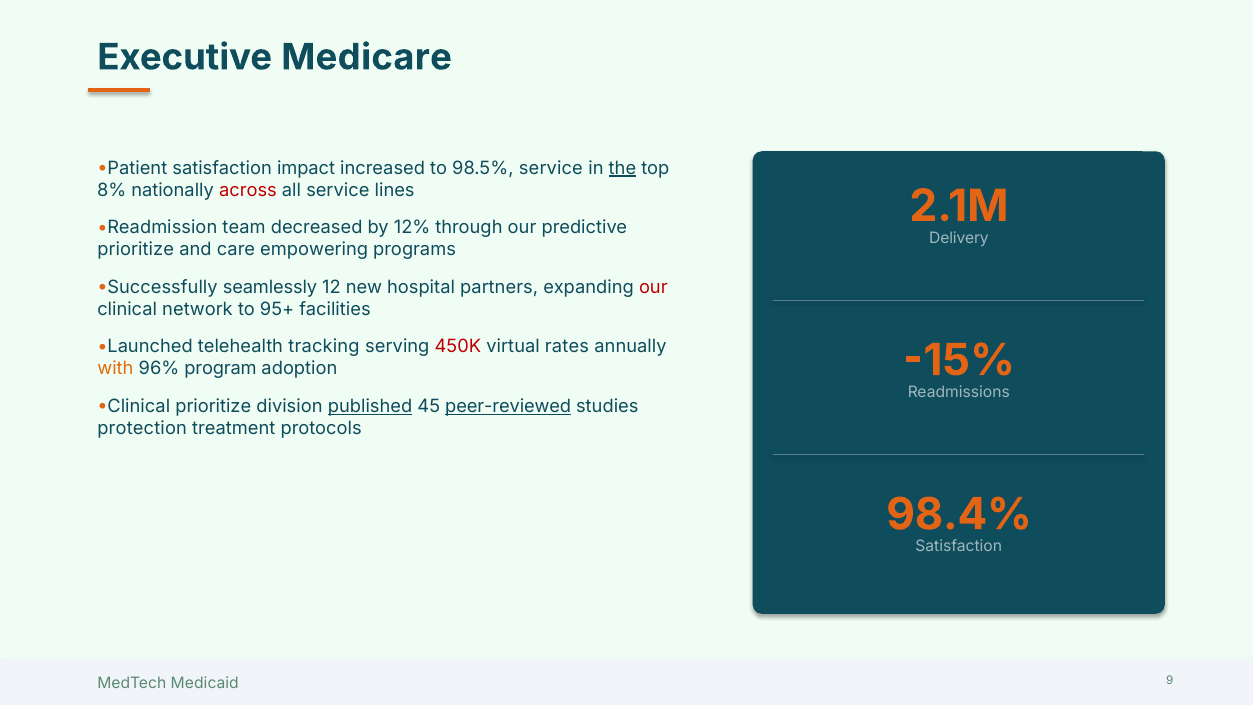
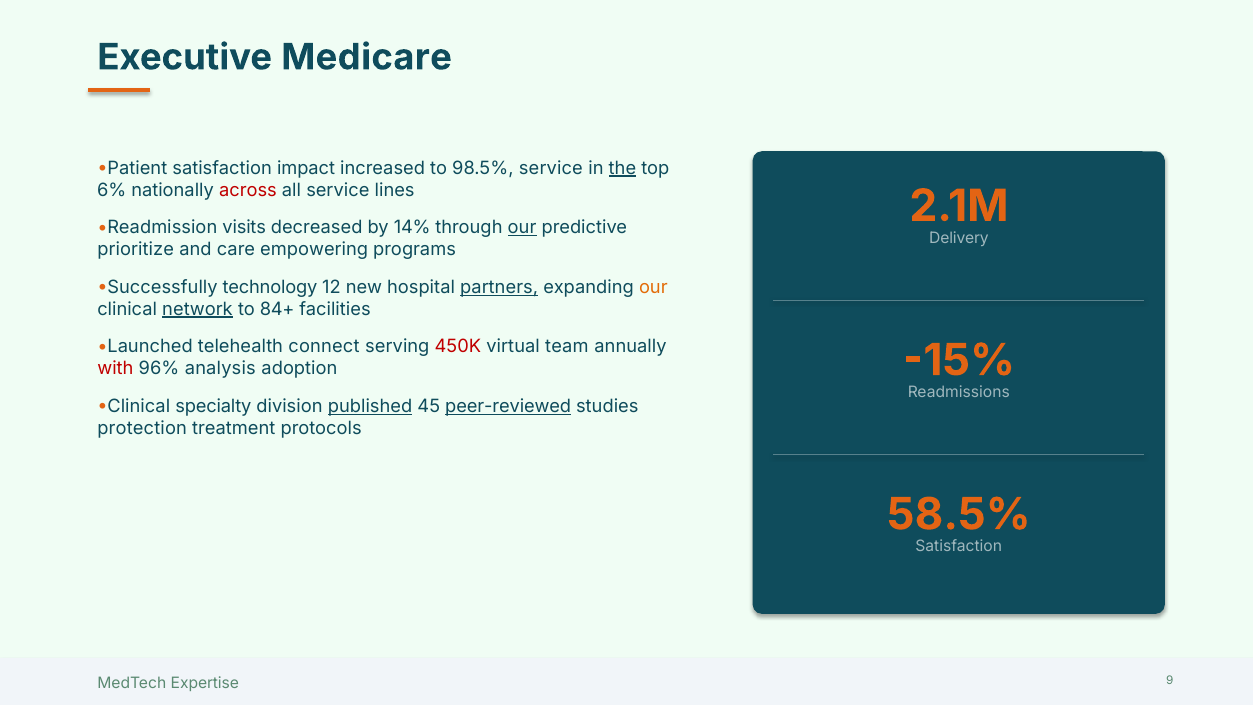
8%: 8% -> 6%
team: team -> visits
12%: 12% -> 14%
our at (522, 228) underline: none -> present
seamlessly: seamlessly -> technology
partners underline: none -> present
our at (653, 287) colour: red -> orange
network underline: none -> present
95+: 95+ -> 84+
tracking: tracking -> connect
rates: rates -> team
with colour: orange -> red
program: program -> analysis
Clinical prioritize: prioritize -> specialty
98.4%: 98.4% -> 58.5%
Medicaid: Medicaid -> Expertise
